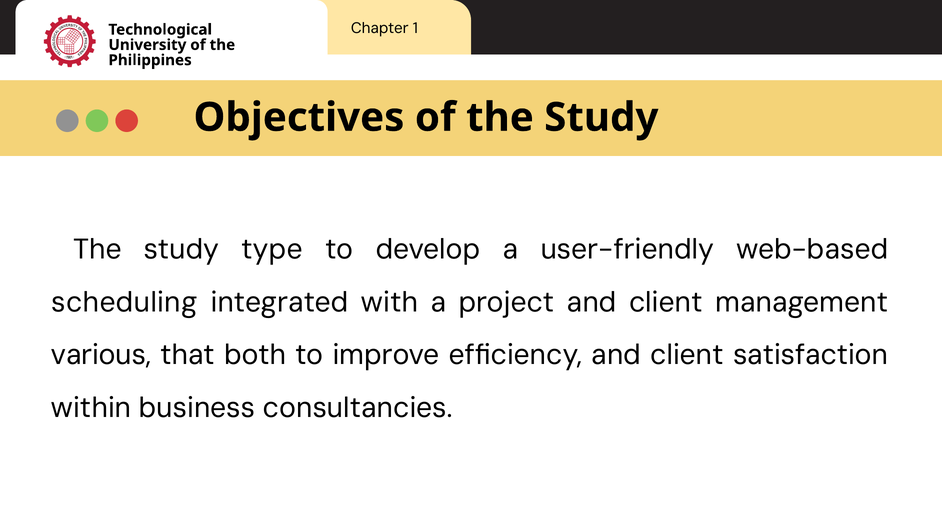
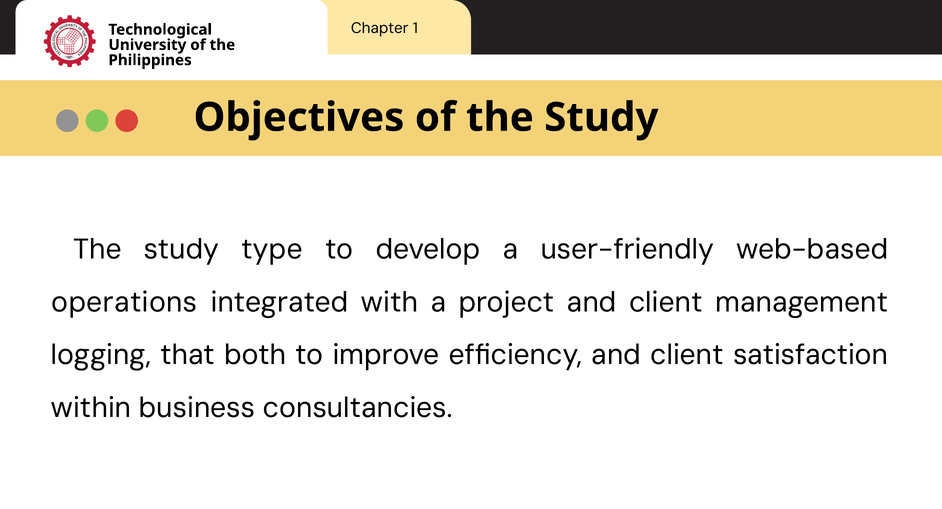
scheduling: scheduling -> operations
various: various -> logging
